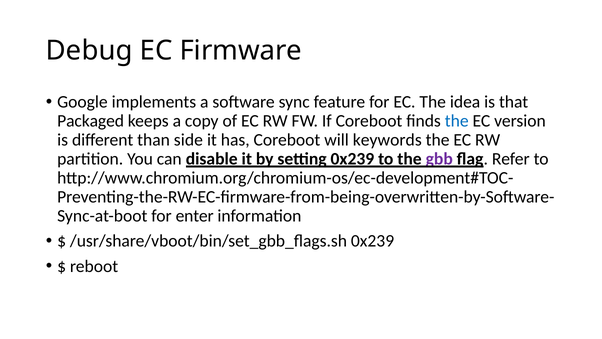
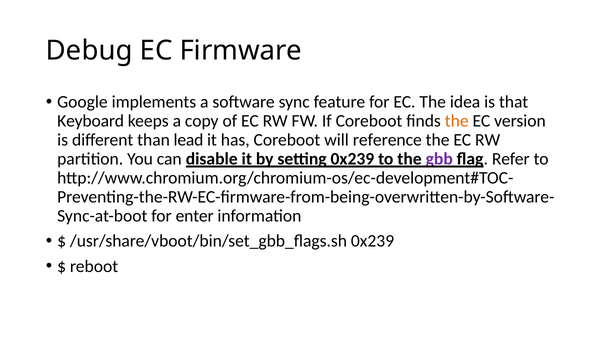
Packaged: Packaged -> Keyboard
the at (457, 121) colour: blue -> orange
side: side -> lead
keywords: keywords -> reference
